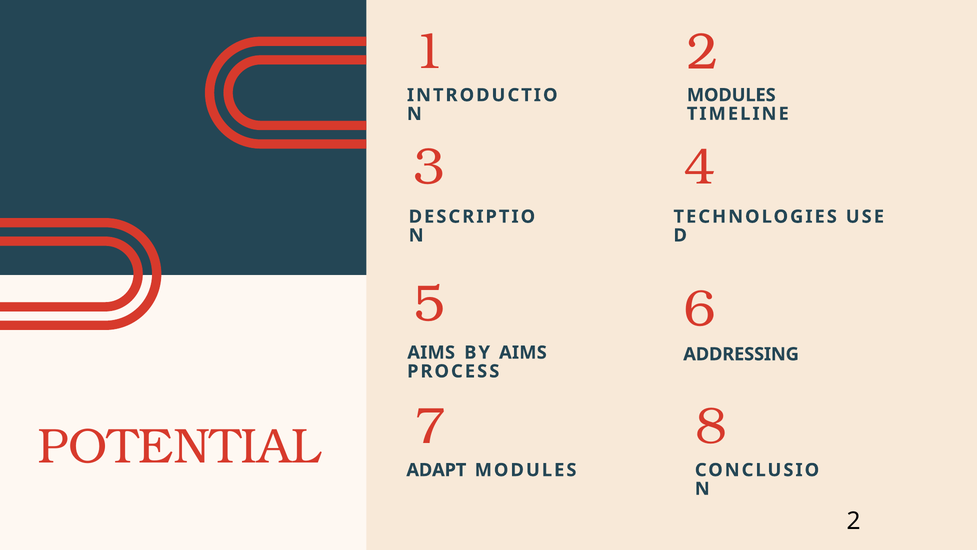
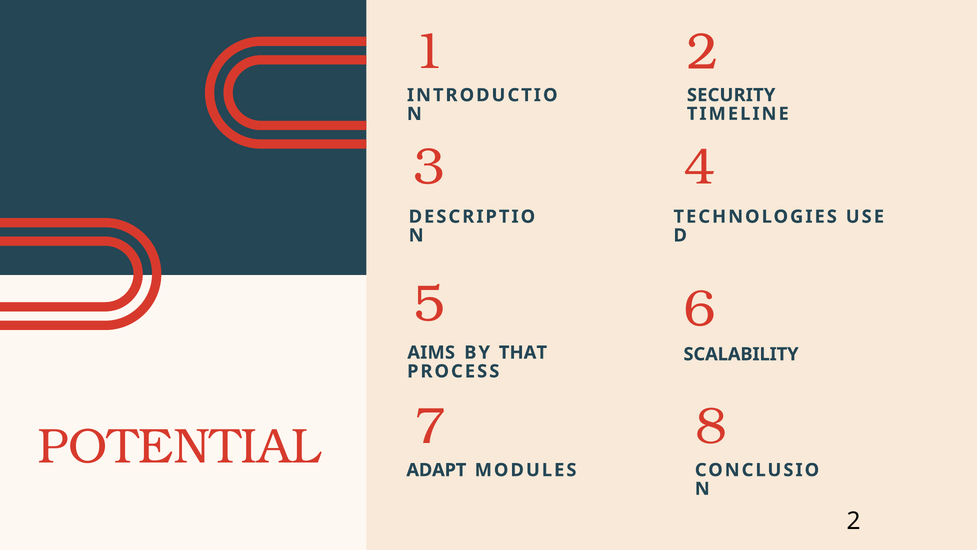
MODULES at (731, 95): MODULES -> SECURITY
BY AIMS: AIMS -> THAT
ADDRESSING: ADDRESSING -> SCALABILITY
